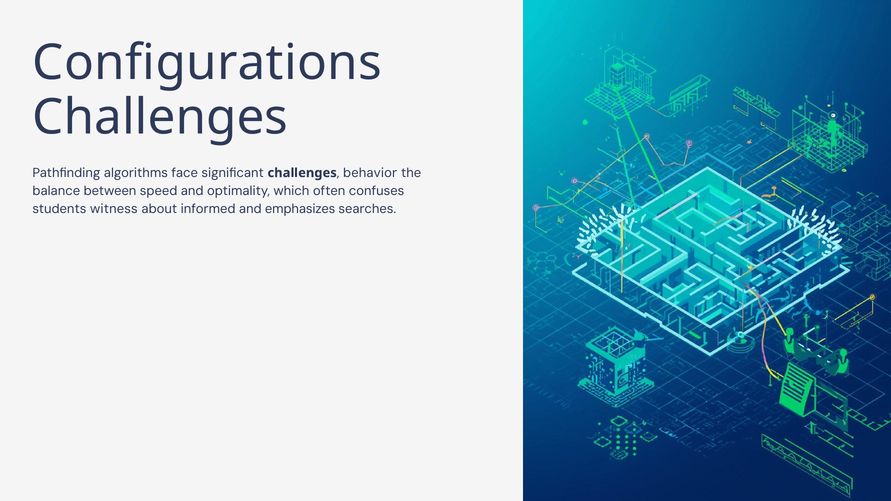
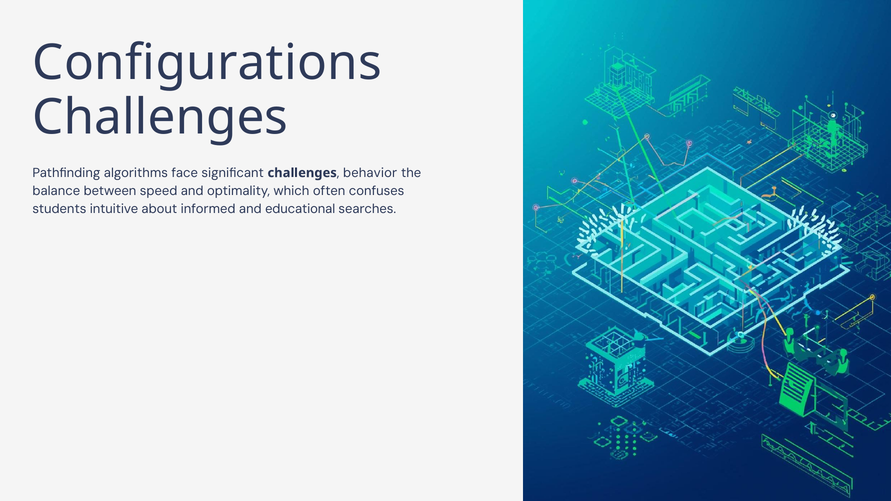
witness: witness -> intuitive
emphasizes: emphasizes -> educational
